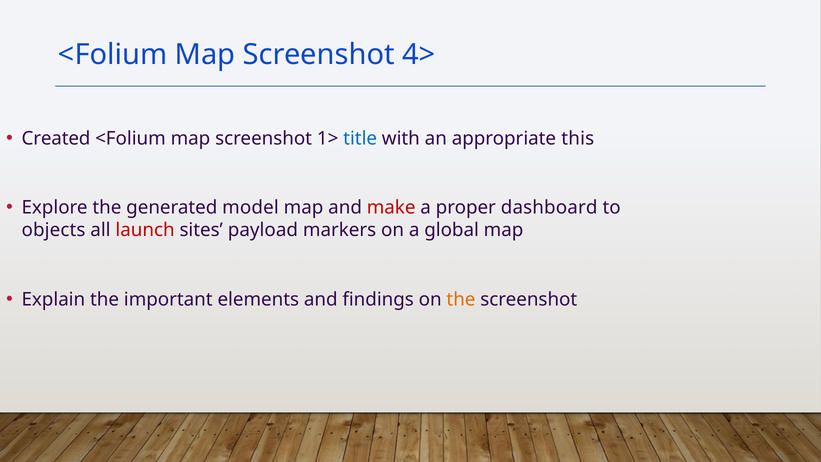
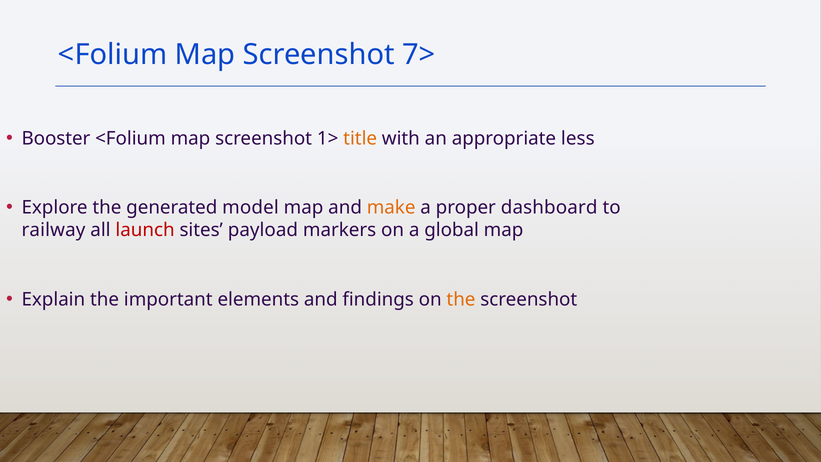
4>: 4> -> 7>
Created: Created -> Booster
title colour: blue -> orange
this: this -> less
make colour: red -> orange
objects: objects -> railway
